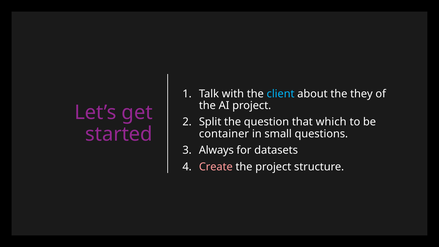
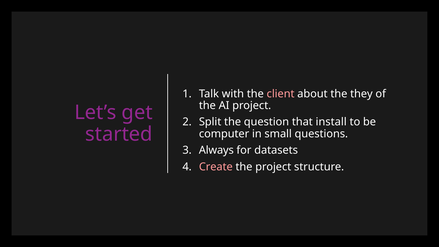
client colour: light blue -> pink
which: which -> install
container: container -> computer
